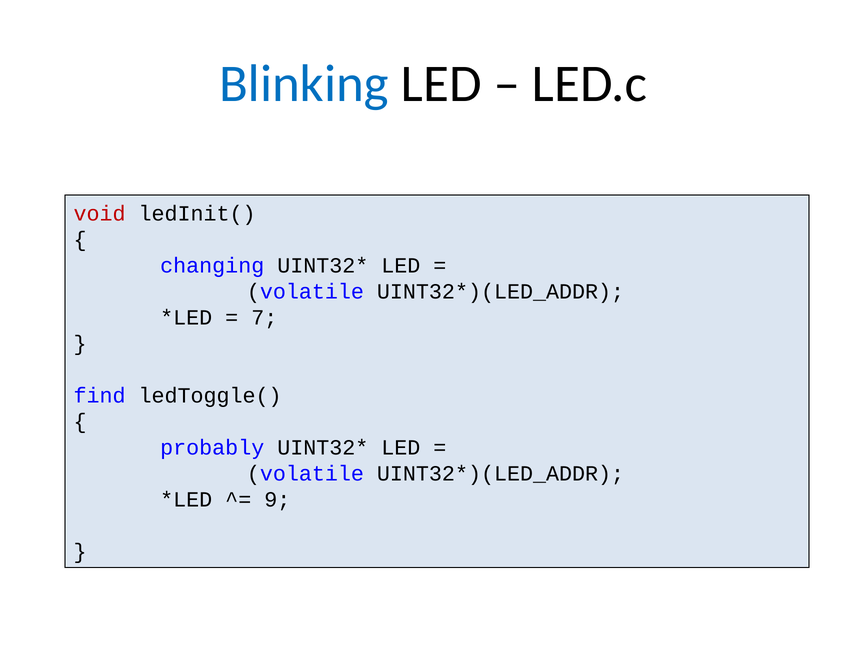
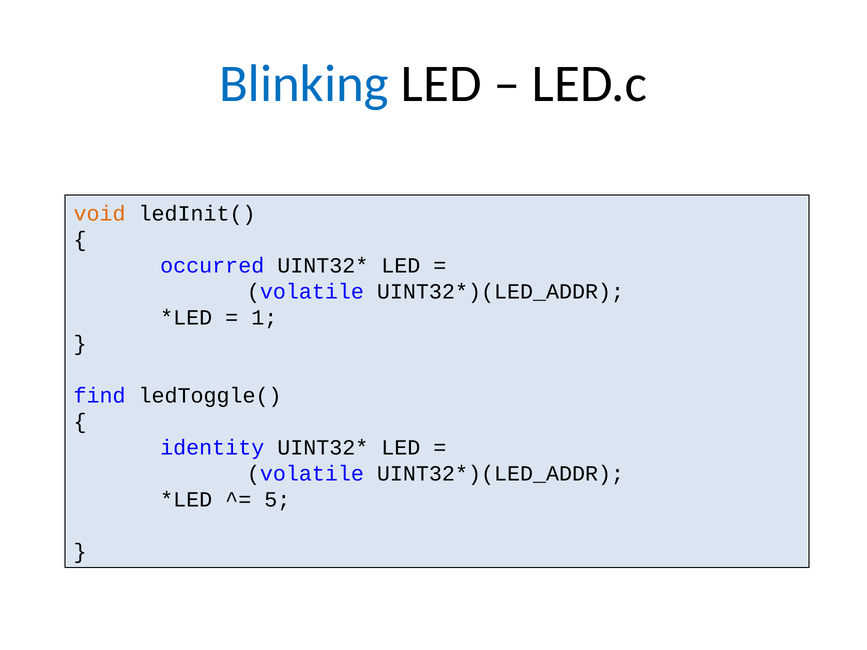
void colour: red -> orange
changing: changing -> occurred
7: 7 -> 1
probably: probably -> identity
9: 9 -> 5
